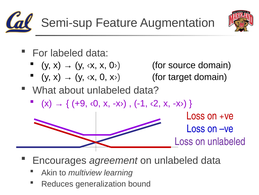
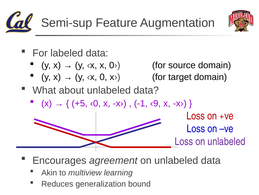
+9: +9 -> +5
‹2: ‹2 -> ‹9
